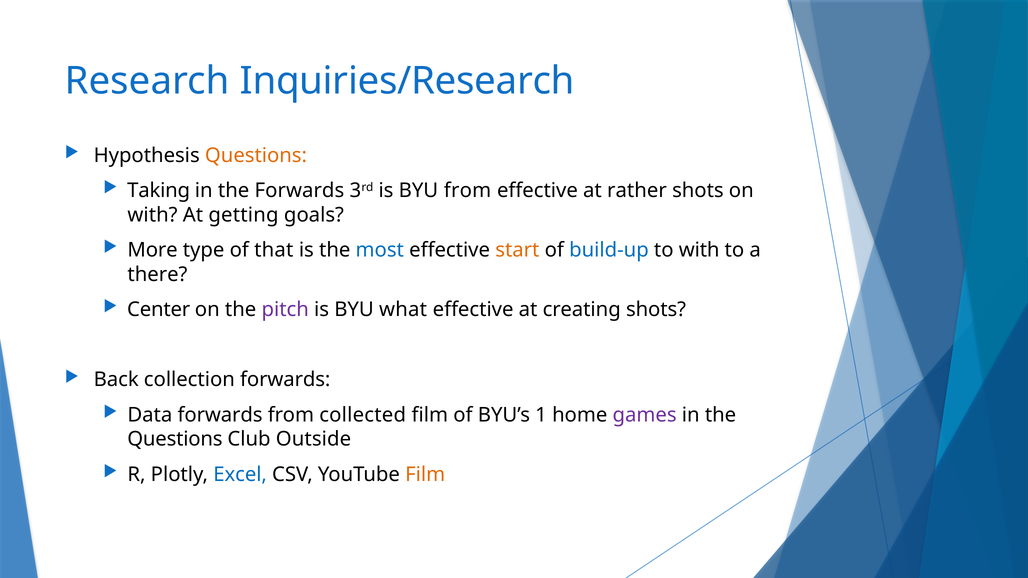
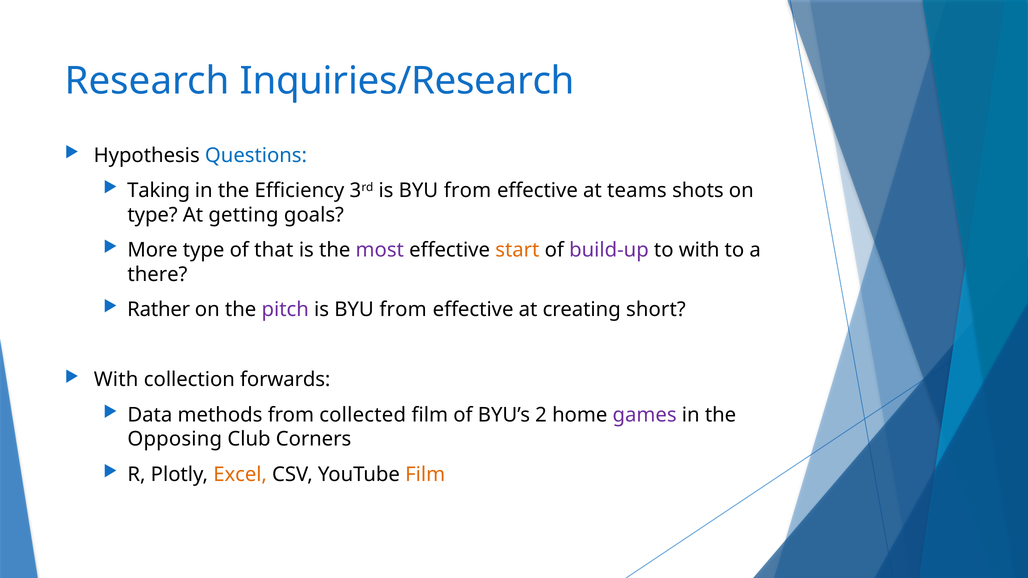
Questions at (256, 155) colour: orange -> blue
the Forwards: Forwards -> Efficiency
rather: rather -> teams
with at (153, 215): with -> type
most colour: blue -> purple
build-up colour: blue -> purple
Center: Center -> Rather
what at (403, 310): what -> from
creating shots: shots -> short
Back at (116, 380): Back -> With
Data forwards: forwards -> methods
1: 1 -> 2
Questions at (175, 439): Questions -> Opposing
Outside: Outside -> Corners
Excel colour: blue -> orange
